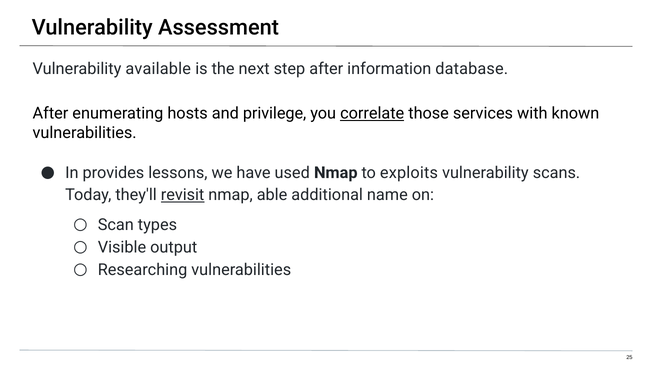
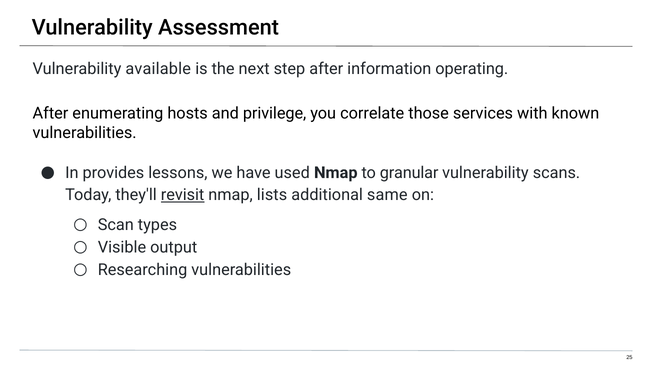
database: database -> operating
correlate underline: present -> none
exploits: exploits -> granular
able: able -> lists
name: name -> same
